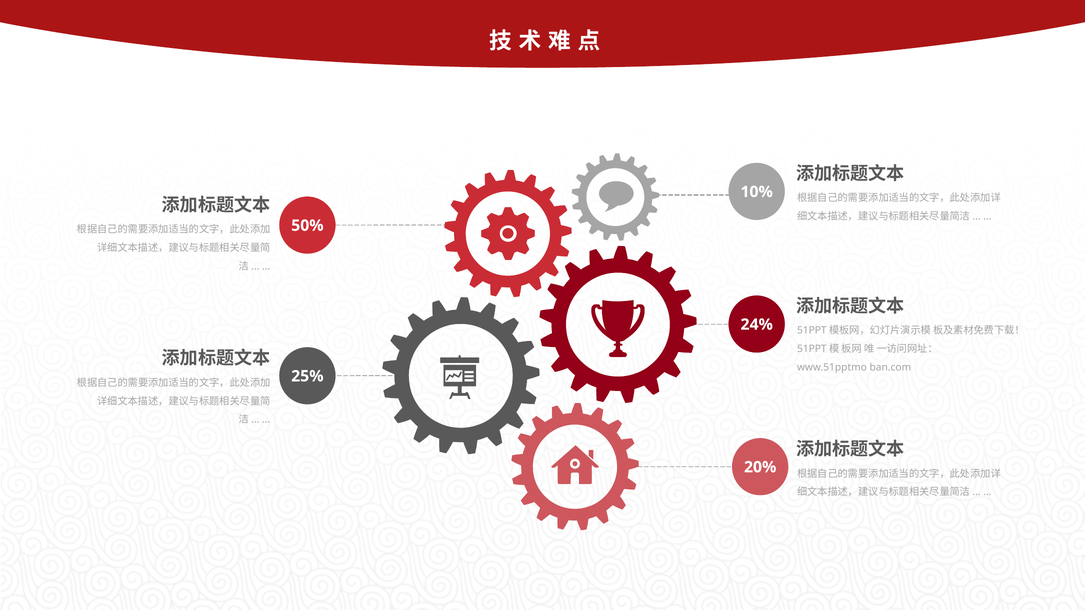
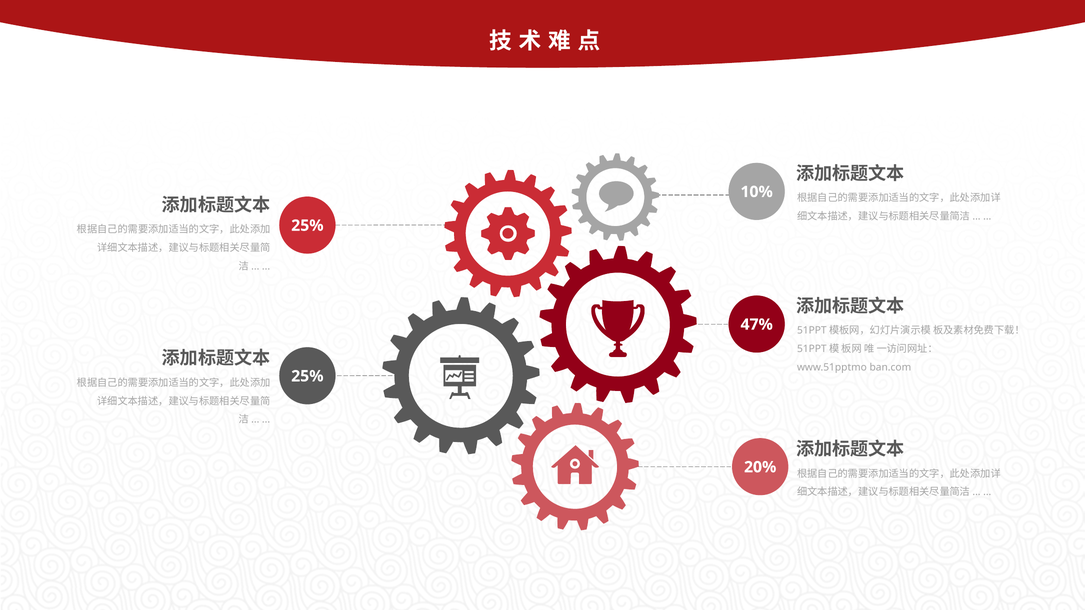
50% at (307, 226): 50% -> 25%
24%: 24% -> 47%
